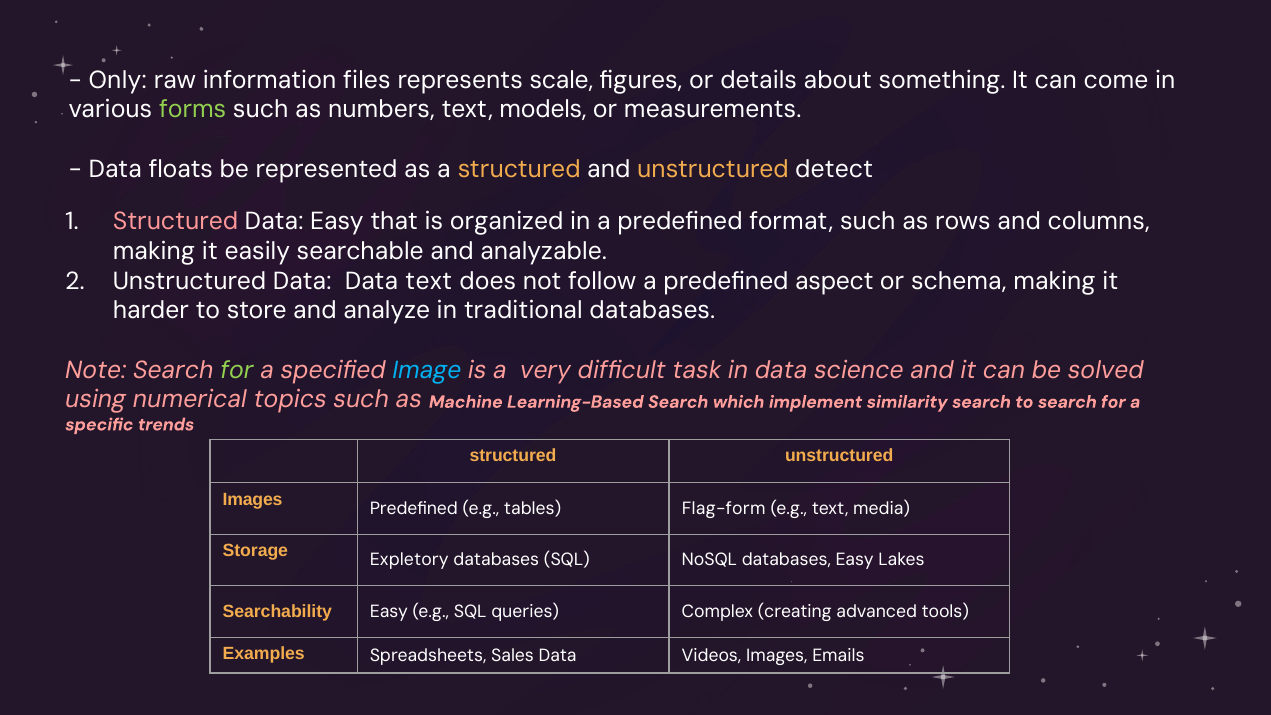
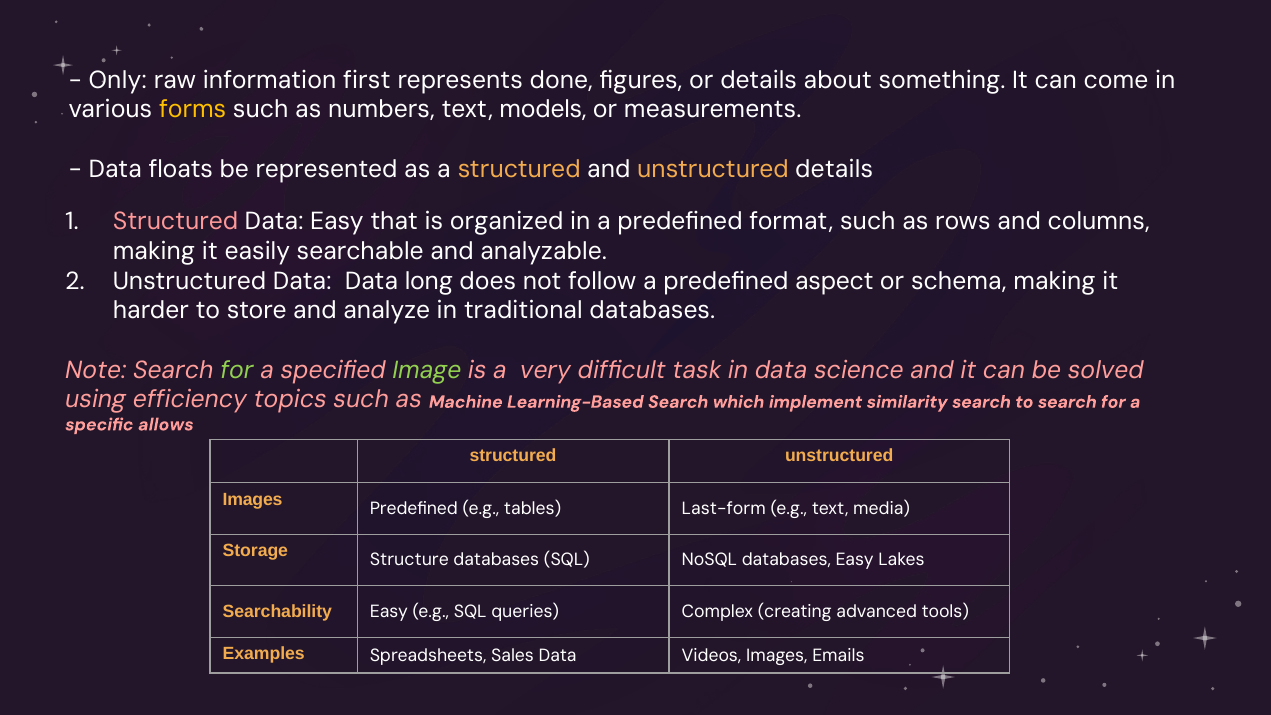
files: files -> first
scale: scale -> done
forms colour: light green -> yellow
unstructured detect: detect -> details
Data text: text -> long
Image colour: light blue -> light green
numerical: numerical -> efficiency
trends: trends -> allows
Flag-form: Flag-form -> Last-form
Expletory: Expletory -> Structure
